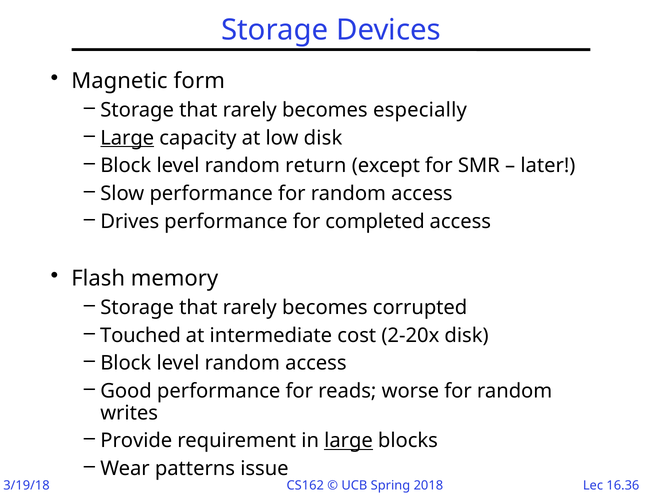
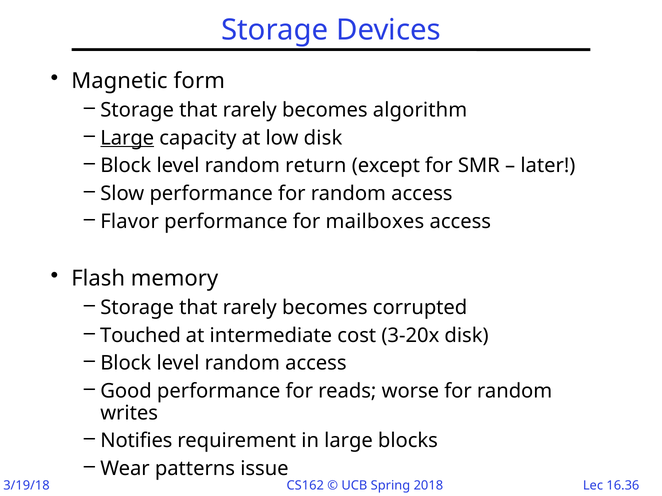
especially: especially -> algorithm
Drives: Drives -> Flavor
completed: completed -> mailboxes
2-20x: 2-20x -> 3-20x
Provide: Provide -> Notifies
large at (349, 441) underline: present -> none
